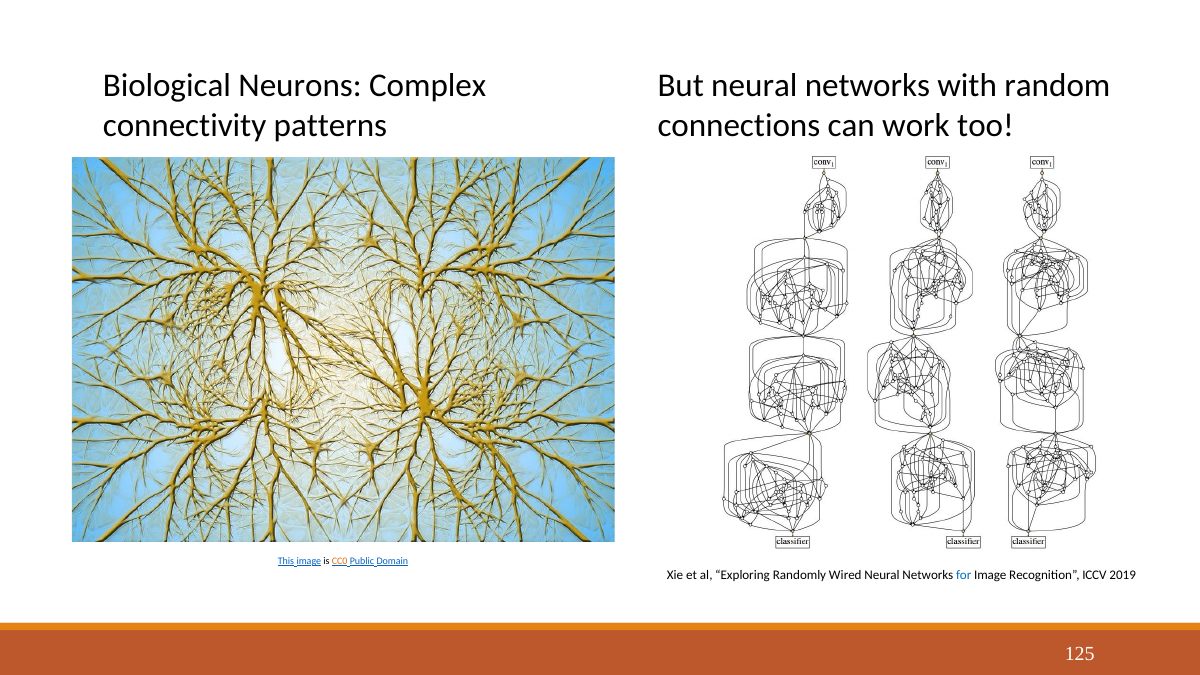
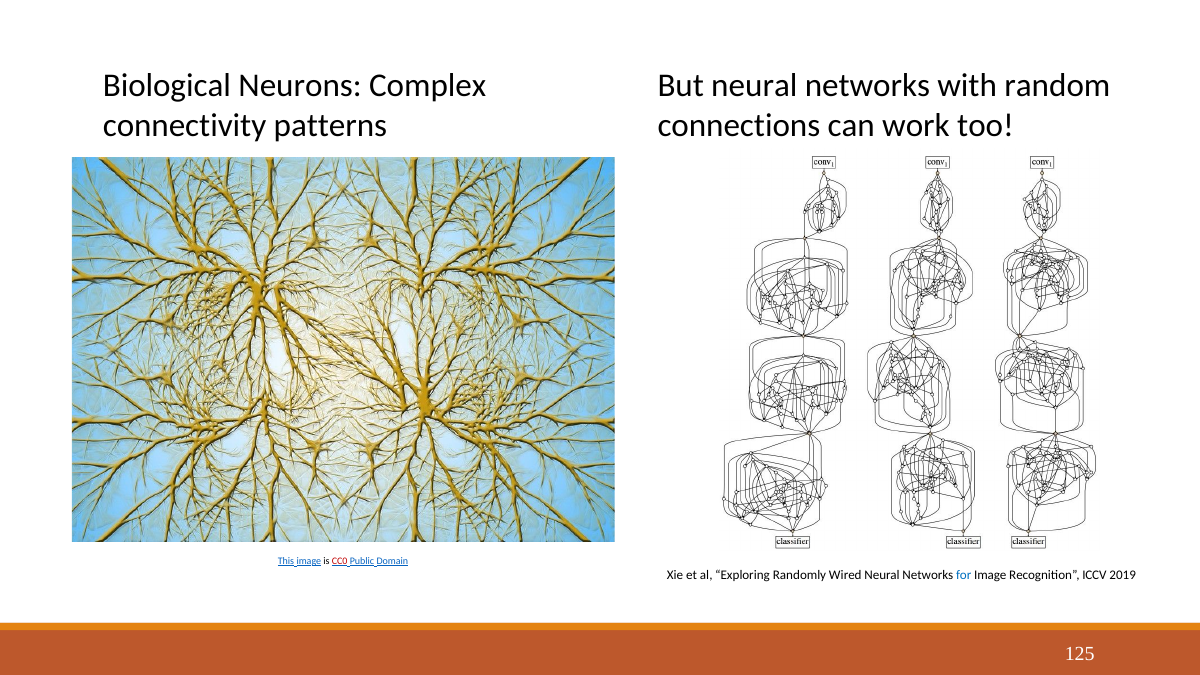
CC0 colour: orange -> red
